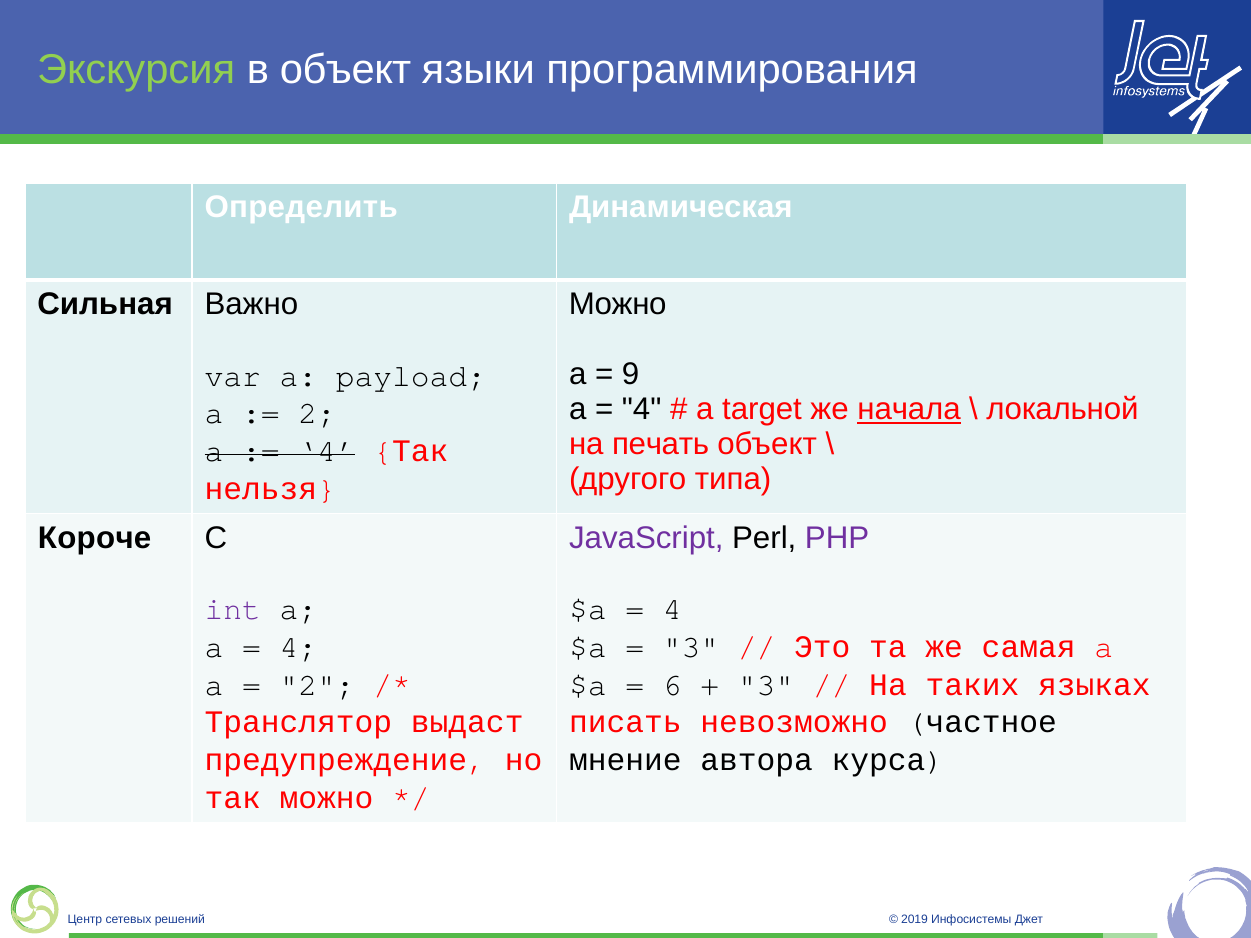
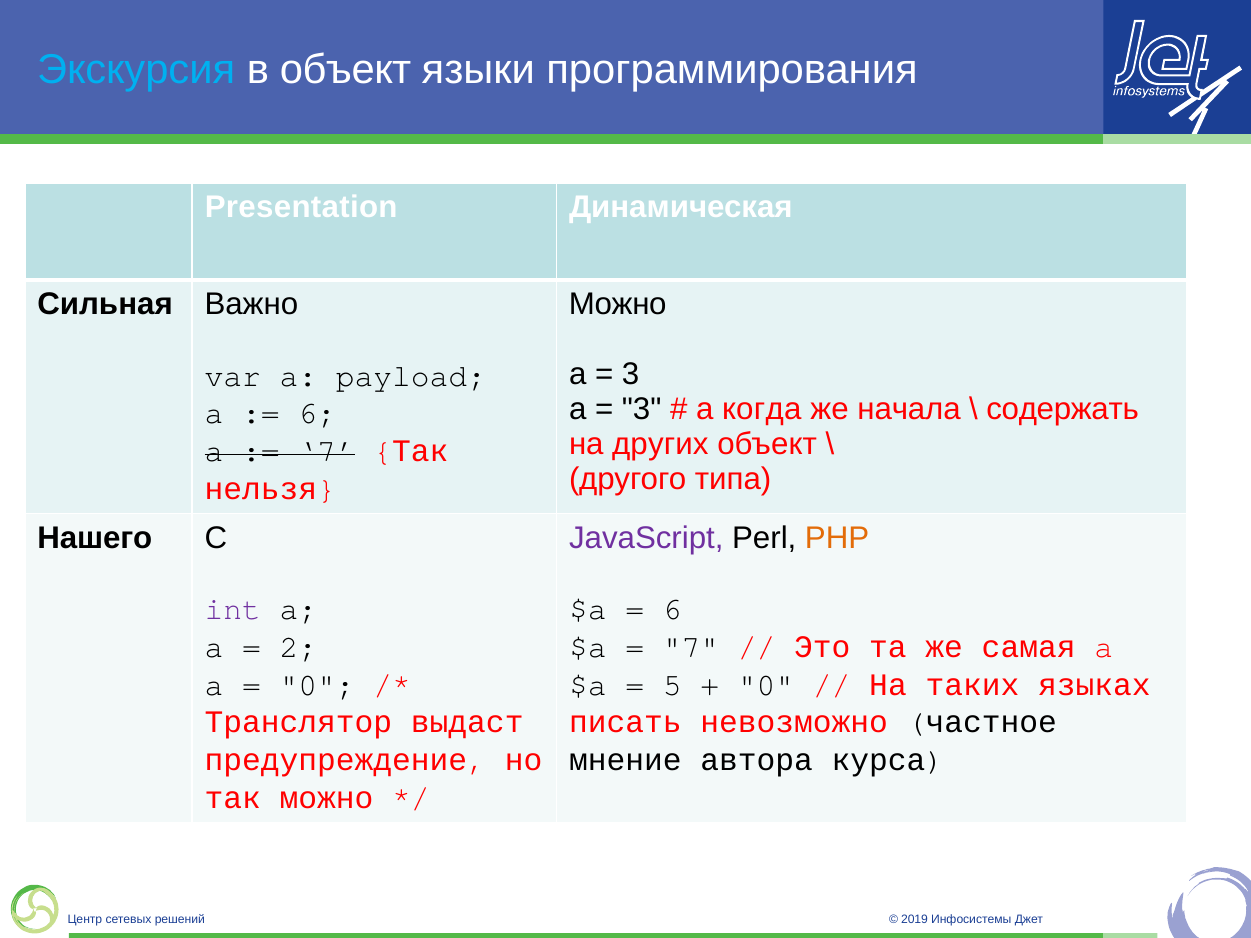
Экскурсия colour: light green -> light blue
Определить: Определить -> Presentation
9 at (631, 375): 9 -> 3
4 at (642, 410): 4 -> 3
target: target -> когда
начала underline: present -> none
локальной: локальной -> содержать
2 at (317, 414): 2 -> 6
печать: печать -> других
4 at (327, 451): 4 -> 7
Короче: Короче -> Нашего
PHP colour: purple -> orange
4 at (672, 610): 4 -> 6
4 at (298, 647): 4 -> 2
3 at (691, 647): 3 -> 7
2 at (317, 685): 2 -> 0
6: 6 -> 5
3 at (766, 685): 3 -> 0
